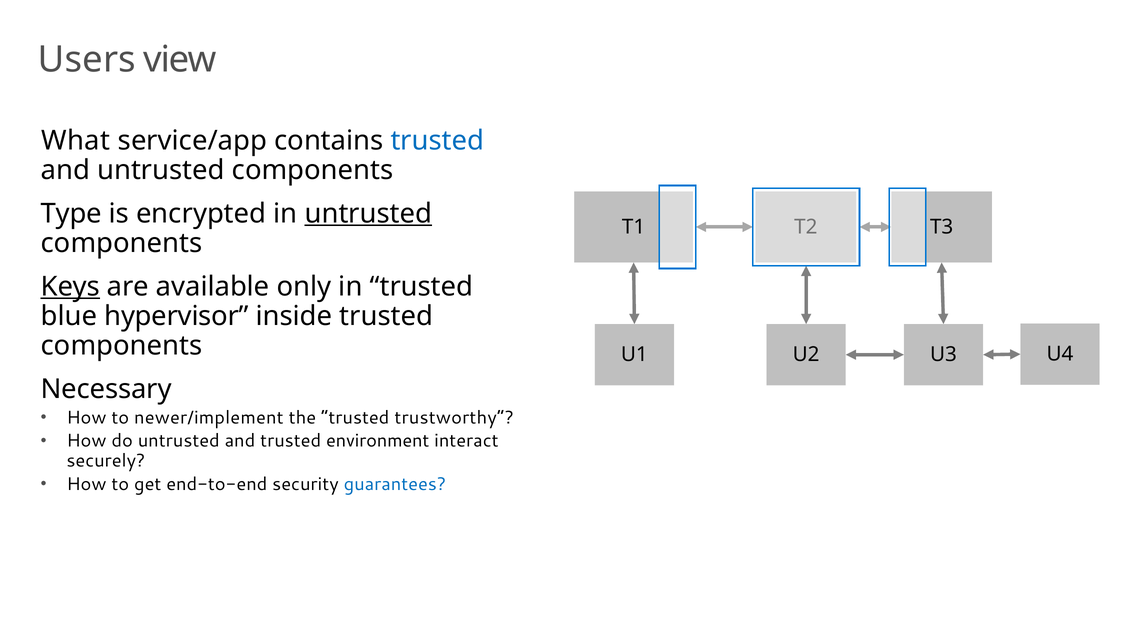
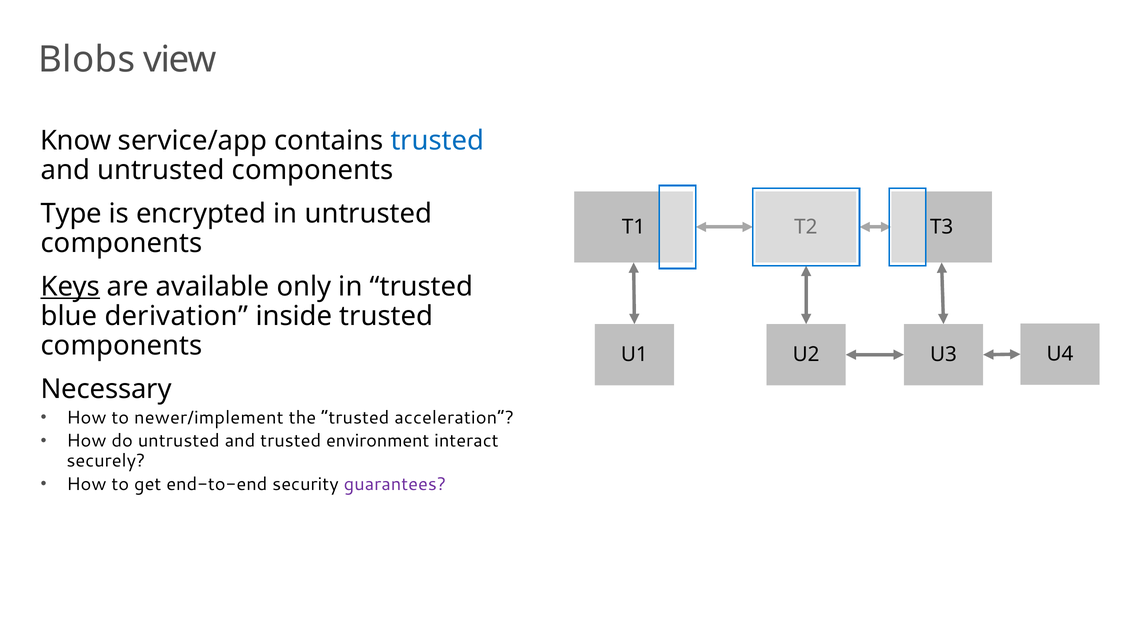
Users: Users -> Blobs
What: What -> Know
untrusted at (368, 214) underline: present -> none
hypervisor: hypervisor -> derivation
trustworthy: trustworthy -> acceleration
guarantees colour: blue -> purple
